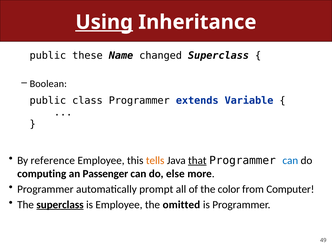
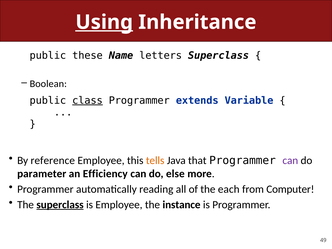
changed: changed -> letters
class underline: none -> present
that underline: present -> none
can at (290, 160) colour: blue -> purple
computing: computing -> parameter
Passenger: Passenger -> Efficiency
prompt: prompt -> reading
color: color -> each
omitted: omitted -> instance
